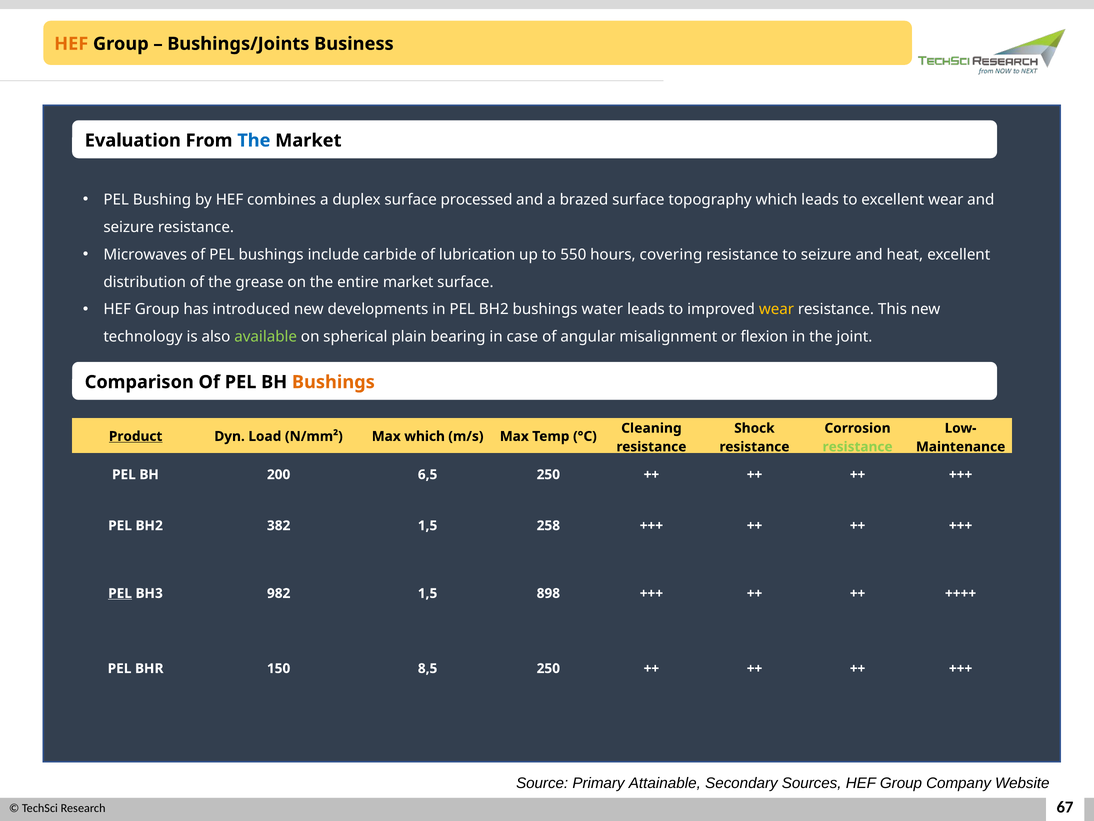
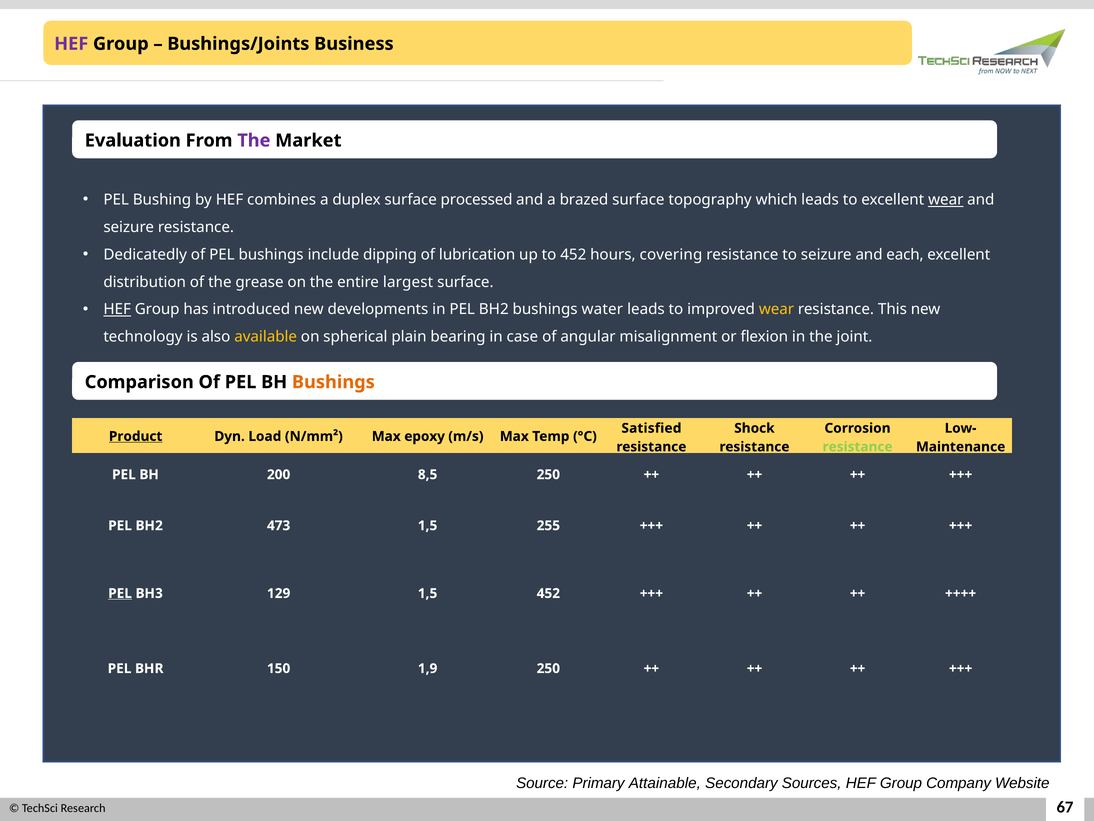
HEF at (71, 44) colour: orange -> purple
The at (254, 140) colour: blue -> purple
wear at (946, 200) underline: none -> present
Microwaves: Microwaves -> Dedicatedly
carbide: carbide -> dipping
to 550: 550 -> 452
heat: heat -> each
entire market: market -> largest
HEF at (117, 309) underline: none -> present
available colour: light green -> yellow
Cleaning: Cleaning -> Satisfied
Max which: which -> epoxy
6,5: 6,5 -> 8,5
382: 382 -> 473
258: 258 -> 255
982: 982 -> 129
1,5 898: 898 -> 452
8,5: 8,5 -> 1,9
